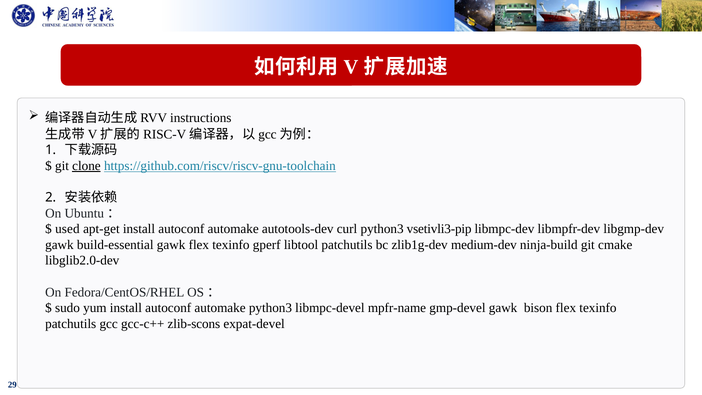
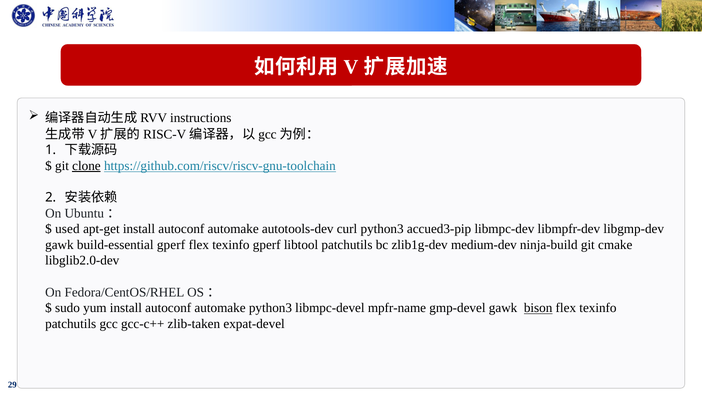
vsetivli3-pip: vsetivli3-pip -> accued3-pip
build-essential gawk: gawk -> gperf
bison underline: none -> present
zlib-scons: zlib-scons -> zlib-taken
